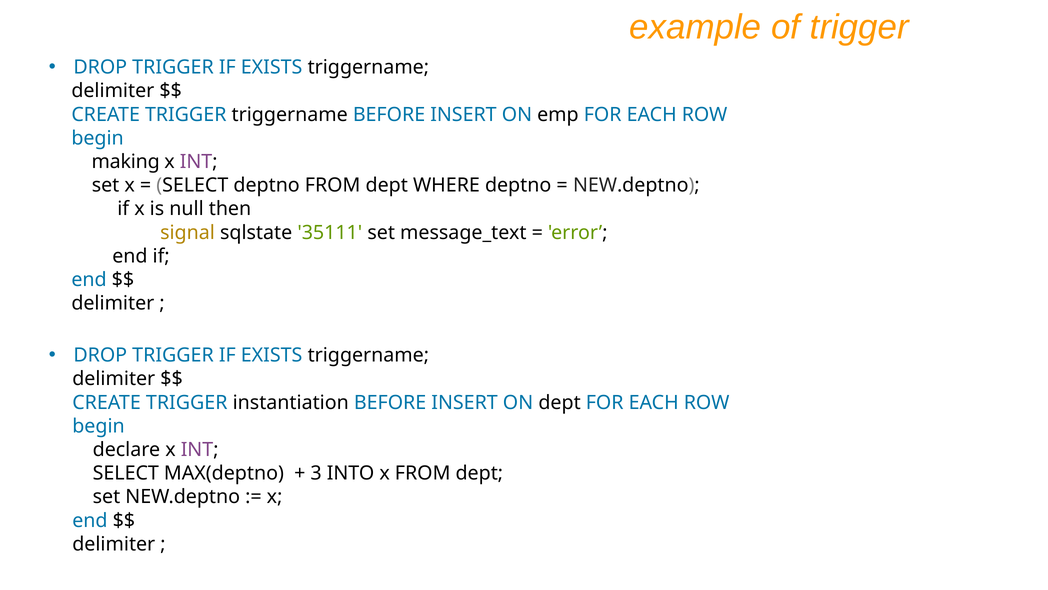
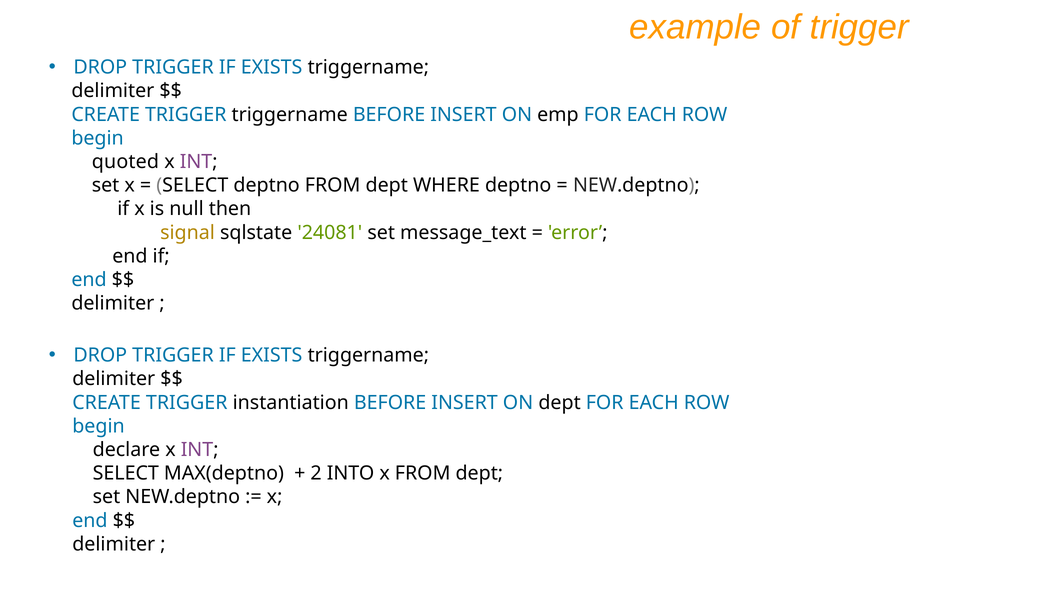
making: making -> quoted
35111: 35111 -> 24081
3: 3 -> 2
